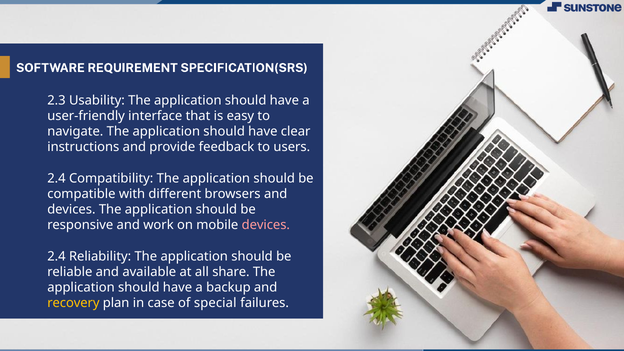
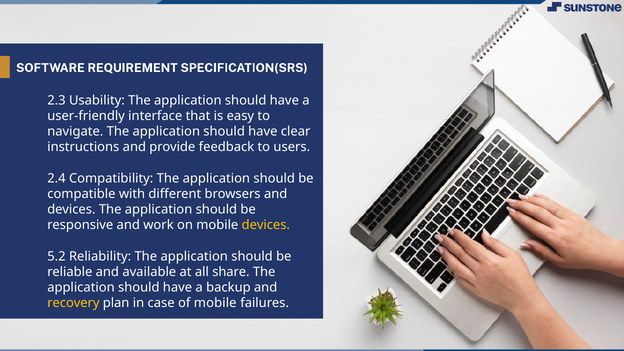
devices at (266, 225) colour: pink -> yellow
2.4 at (56, 256): 2.4 -> 5.2
of special: special -> mobile
